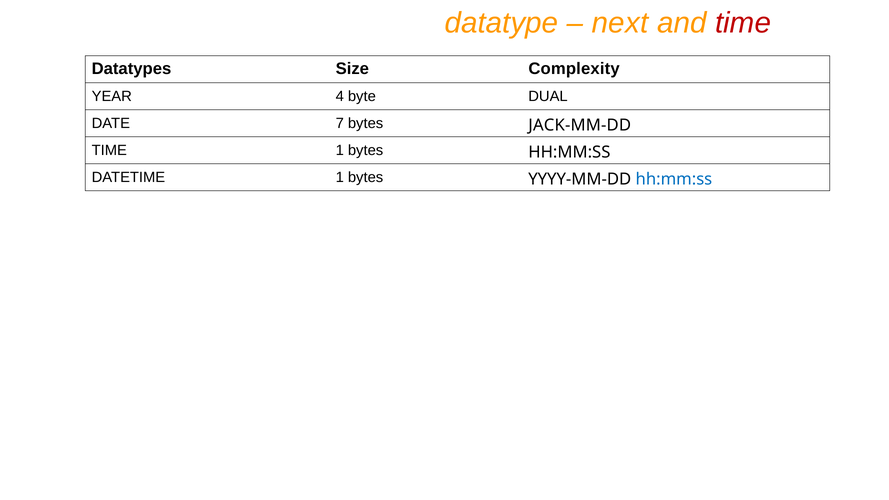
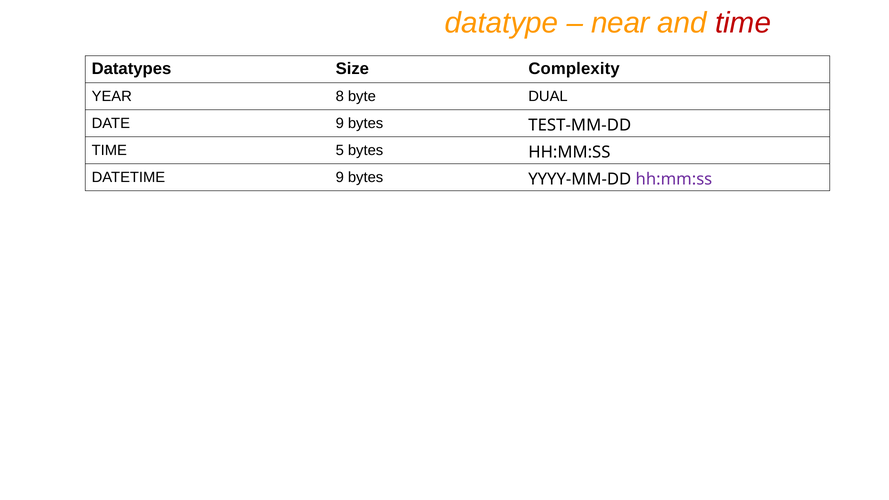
next: next -> near
4: 4 -> 8
DATE 7: 7 -> 9
JACK-MM-DD: JACK-MM-DD -> TEST-MM-DD
TIME 1: 1 -> 5
DATETIME 1: 1 -> 9
hh:mm:ss at (674, 179) colour: blue -> purple
